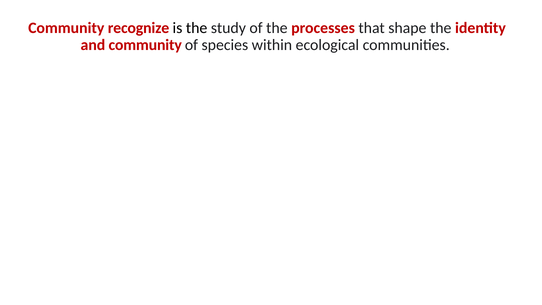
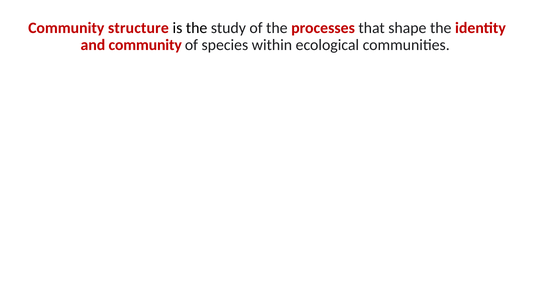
recognize: recognize -> structure
